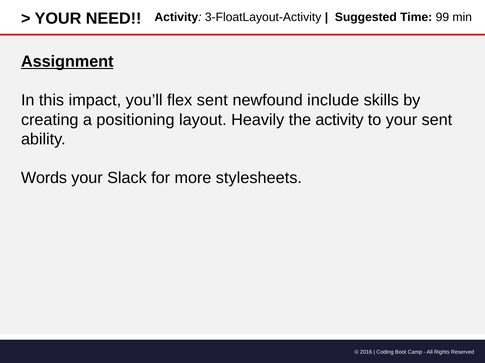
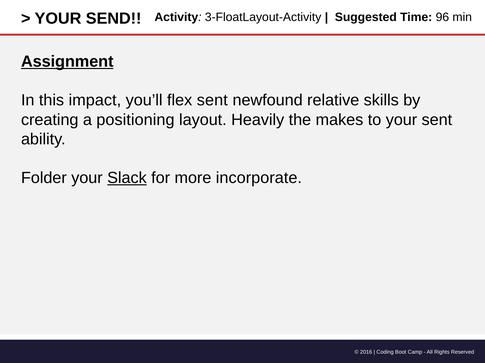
NEED: NEED -> SEND
99: 99 -> 96
include: include -> relative
the activity: activity -> makes
Words: Words -> Folder
Slack underline: none -> present
stylesheets: stylesheets -> incorporate
